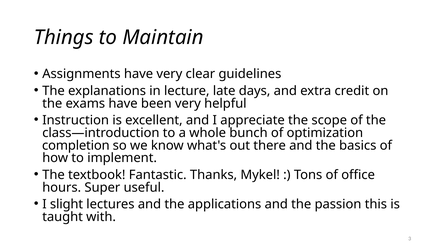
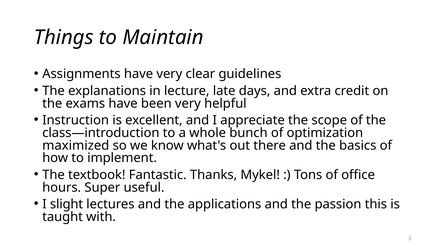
completion: completion -> maximized
